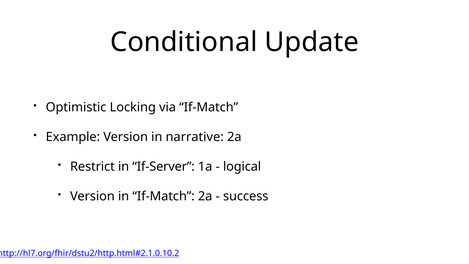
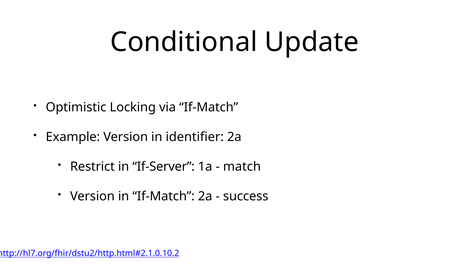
narrative: narrative -> identifier
logical: logical -> match
